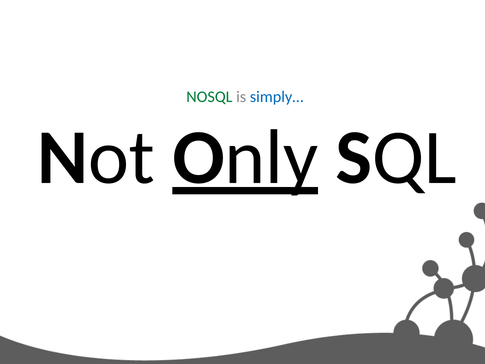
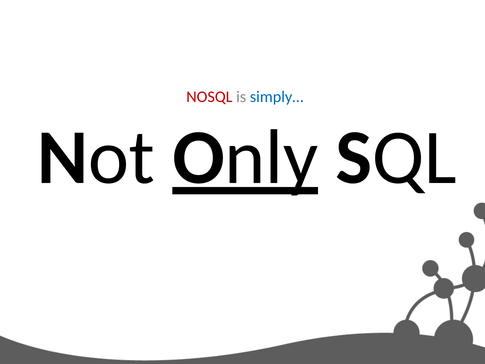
NOSQL colour: green -> red
